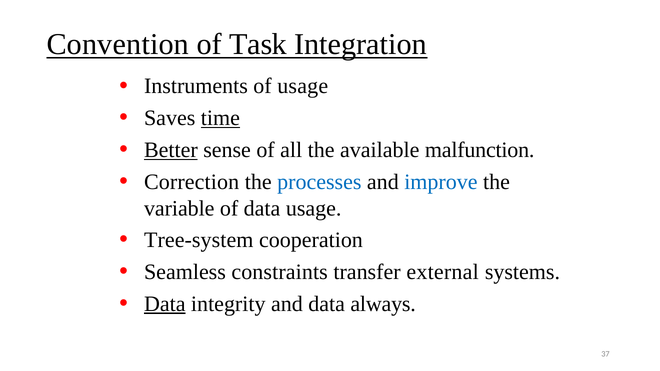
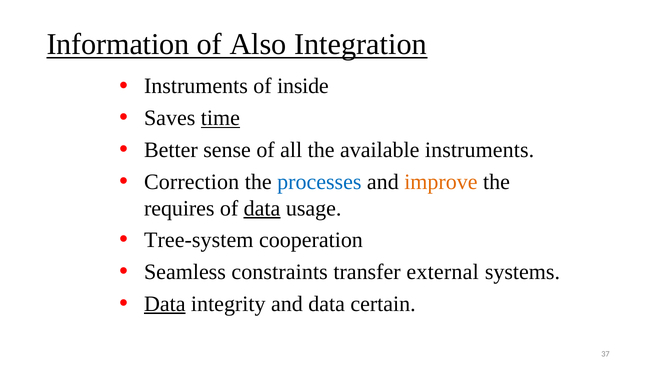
Convention: Convention -> Information
Task: Task -> Also
of usage: usage -> inside
Better underline: present -> none
available malfunction: malfunction -> instruments
improve colour: blue -> orange
variable: variable -> requires
data at (262, 208) underline: none -> present
always: always -> certain
